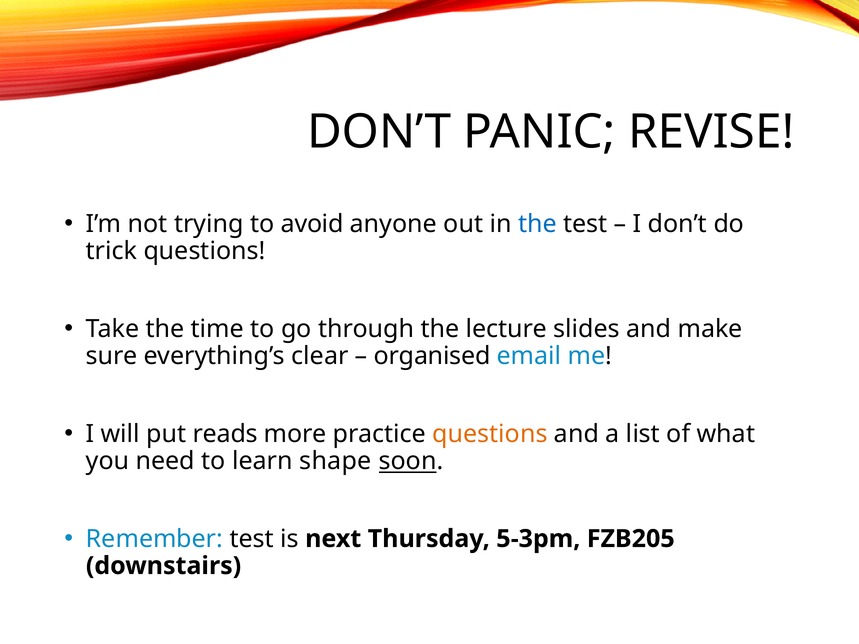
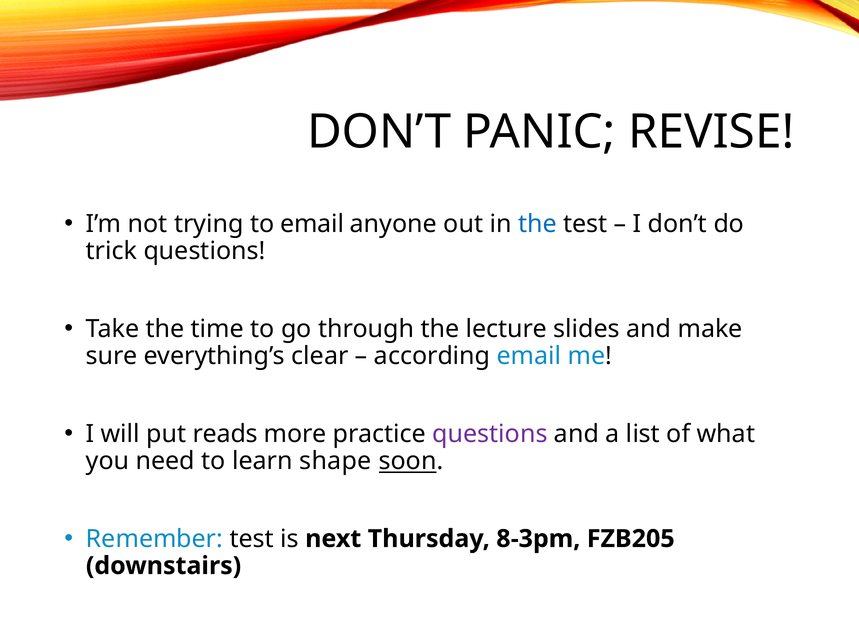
to avoid: avoid -> email
organised: organised -> according
questions at (490, 434) colour: orange -> purple
5-3pm: 5-3pm -> 8-3pm
